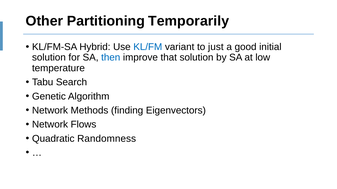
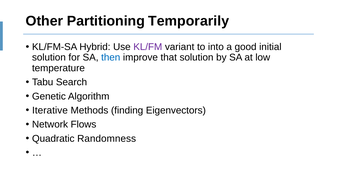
KL/FM colour: blue -> purple
just: just -> into
Network at (50, 111): Network -> Iterative
